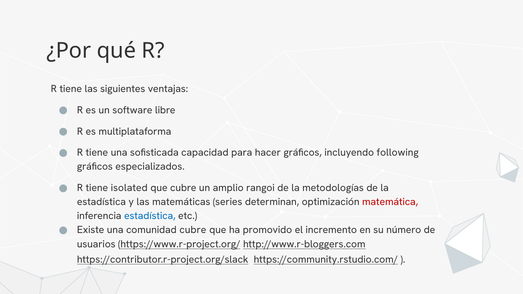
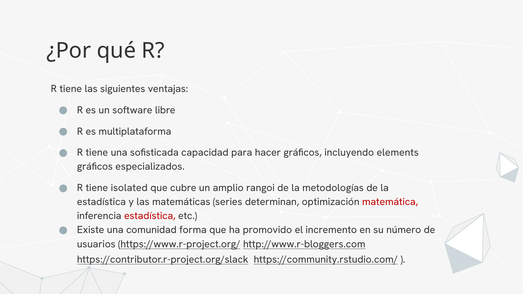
following: following -> elements
estadística at (150, 216) colour: blue -> red
comunidad cubre: cubre -> forma
